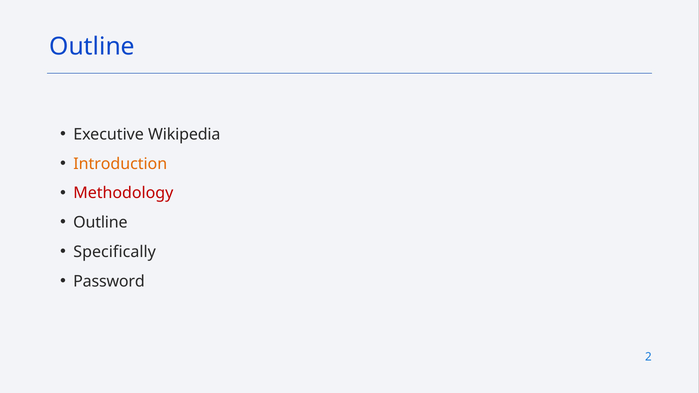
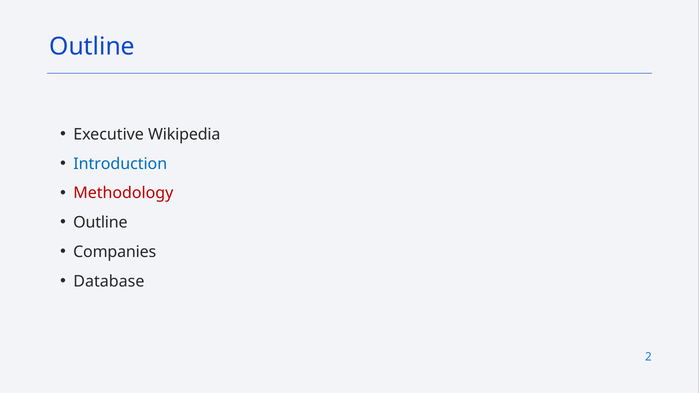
Introduction colour: orange -> blue
Specifically: Specifically -> Companies
Password: Password -> Database
